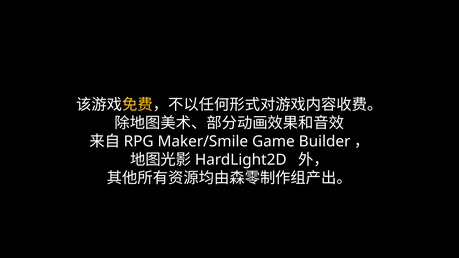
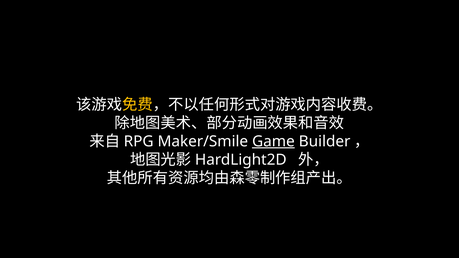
Game underline: none -> present
